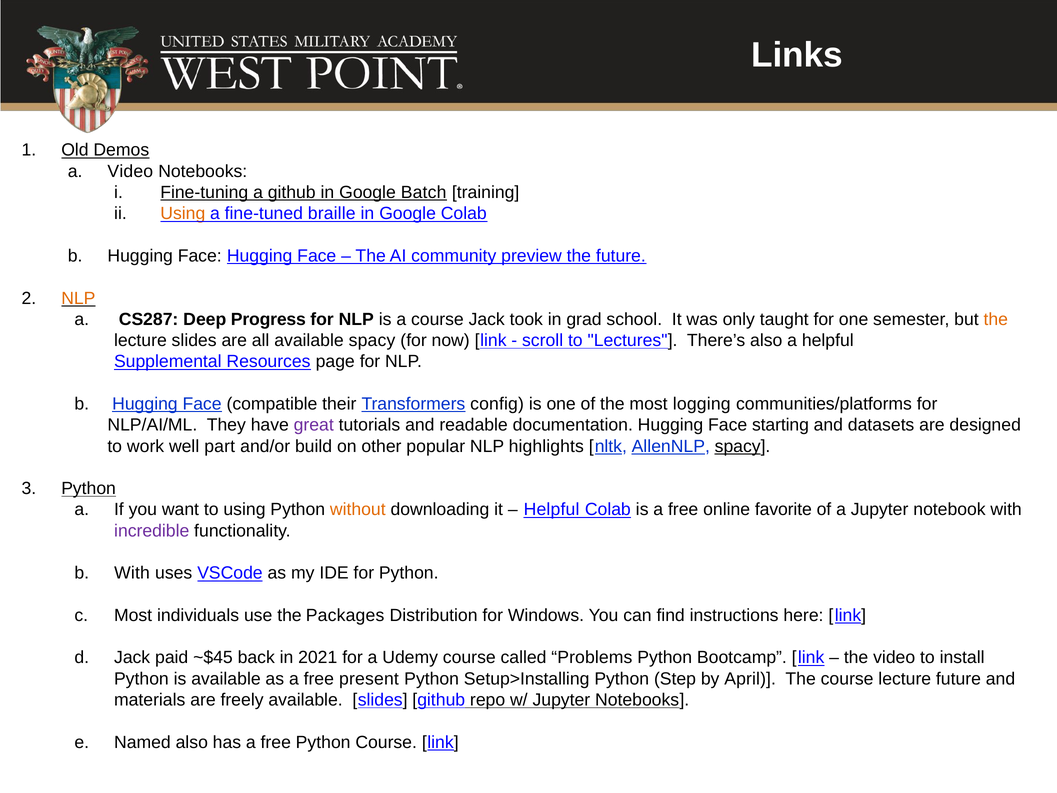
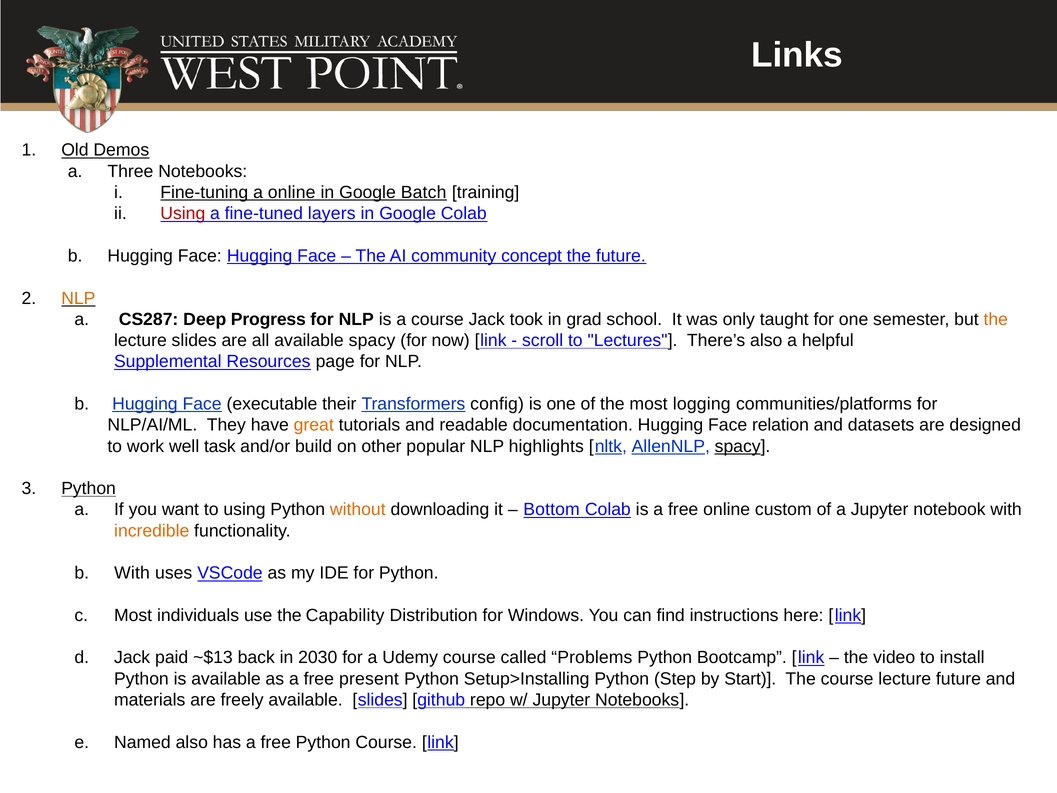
a Video: Video -> Three
a github: github -> online
Using at (183, 214) colour: orange -> red
braille: braille -> layers
preview: preview -> concept
compatible: compatible -> executable
great colour: purple -> orange
starting: starting -> relation
part: part -> task
Helpful at (552, 509): Helpful -> Bottom
favorite: favorite -> custom
incredible colour: purple -> orange
Packages: Packages -> Capability
~$45: ~$45 -> ~$13
2021: 2021 -> 2030
April: April -> Start
